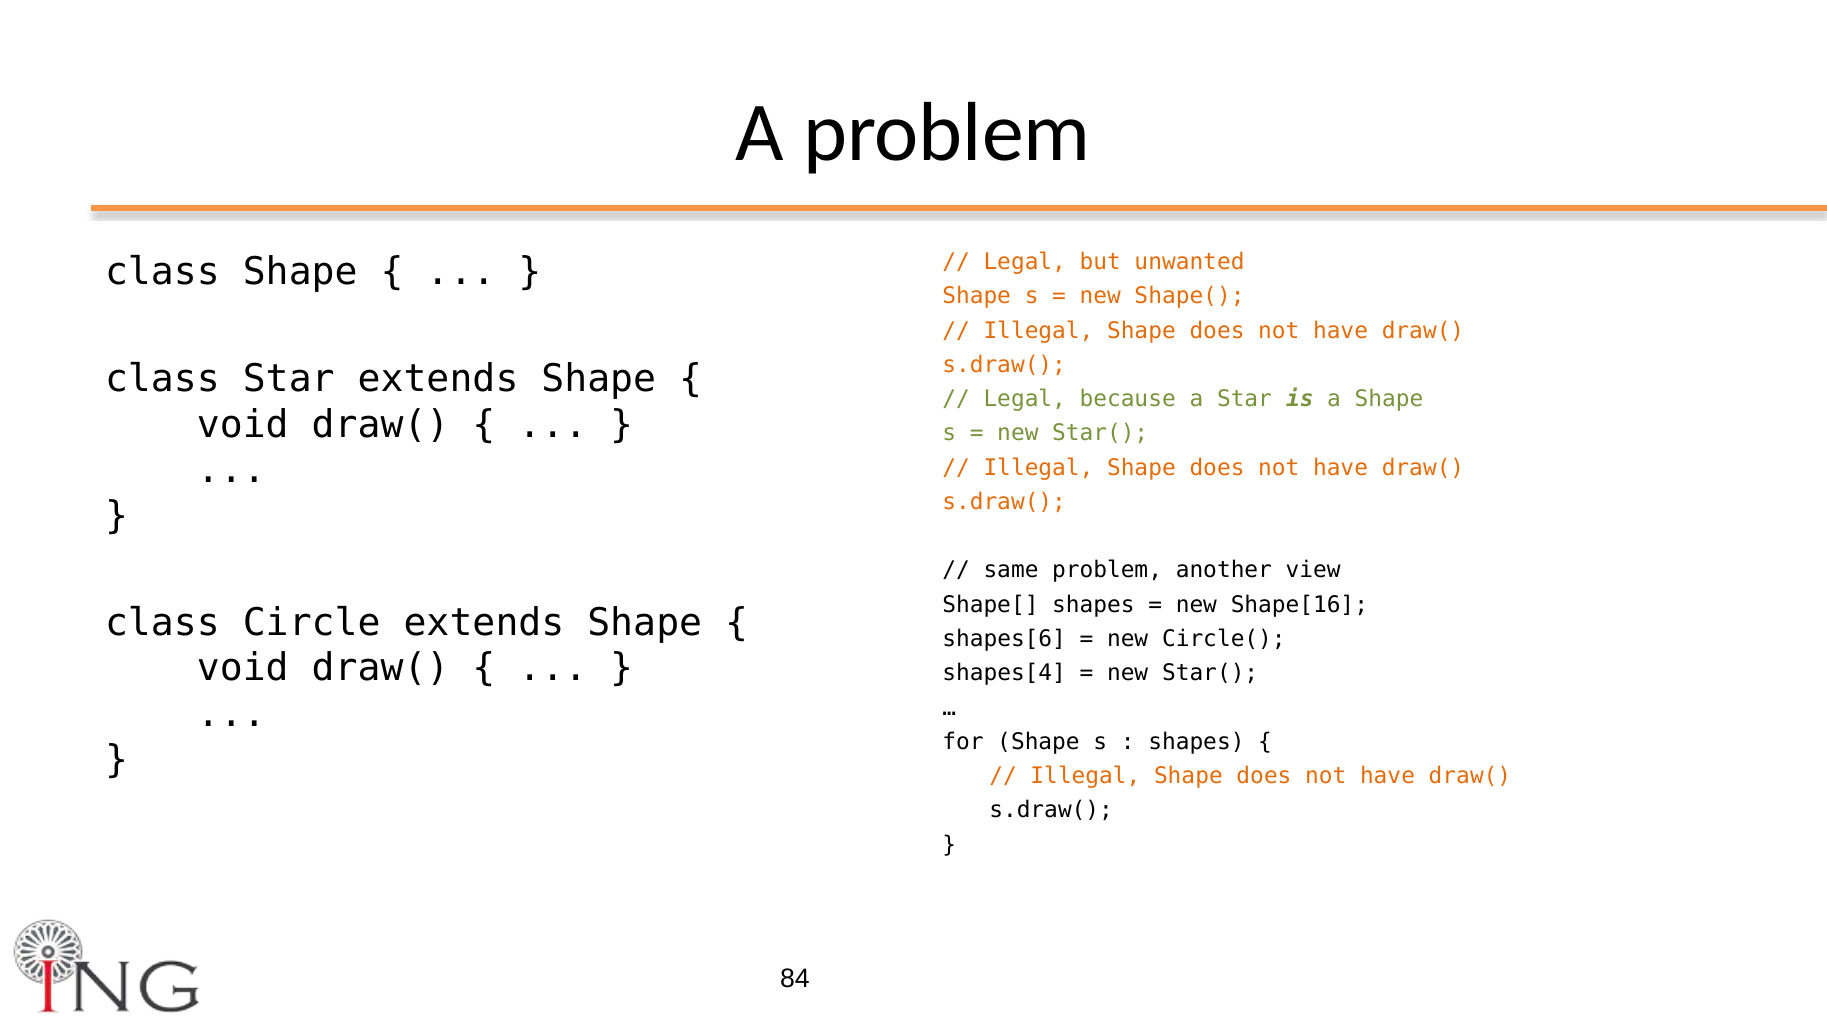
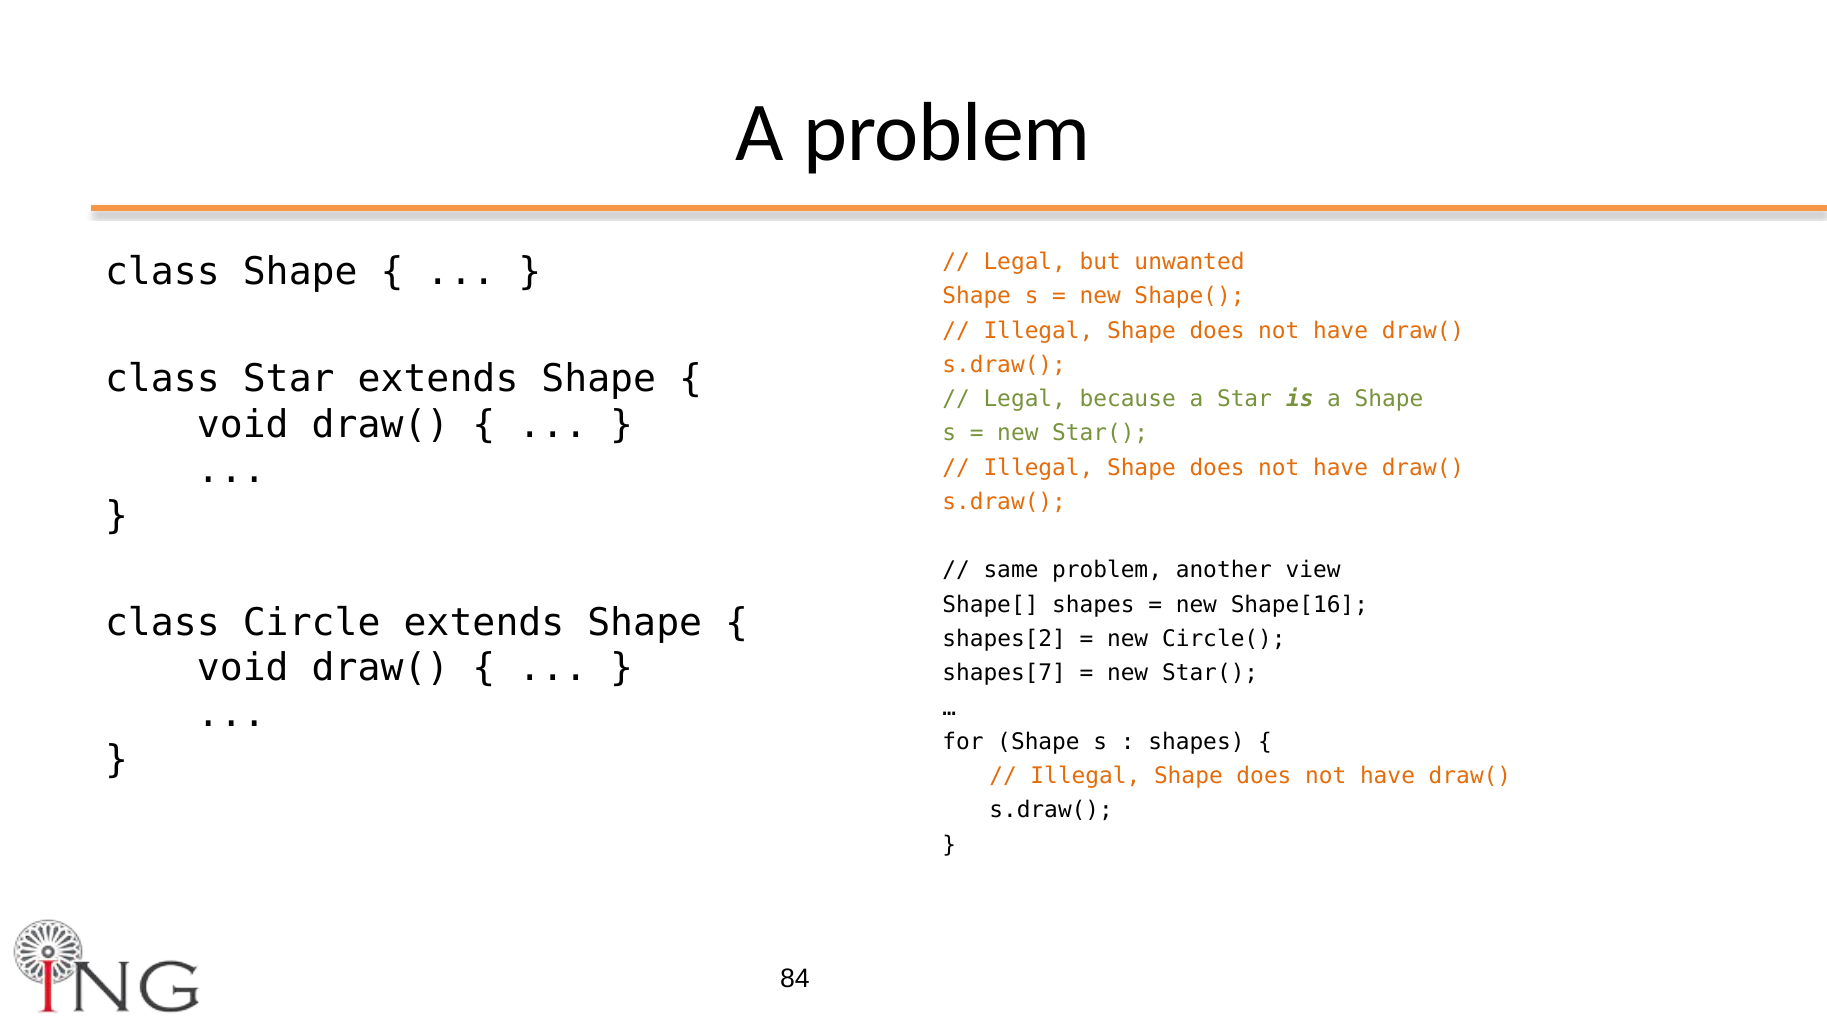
shapes[6: shapes[6 -> shapes[2
shapes[4: shapes[4 -> shapes[7
